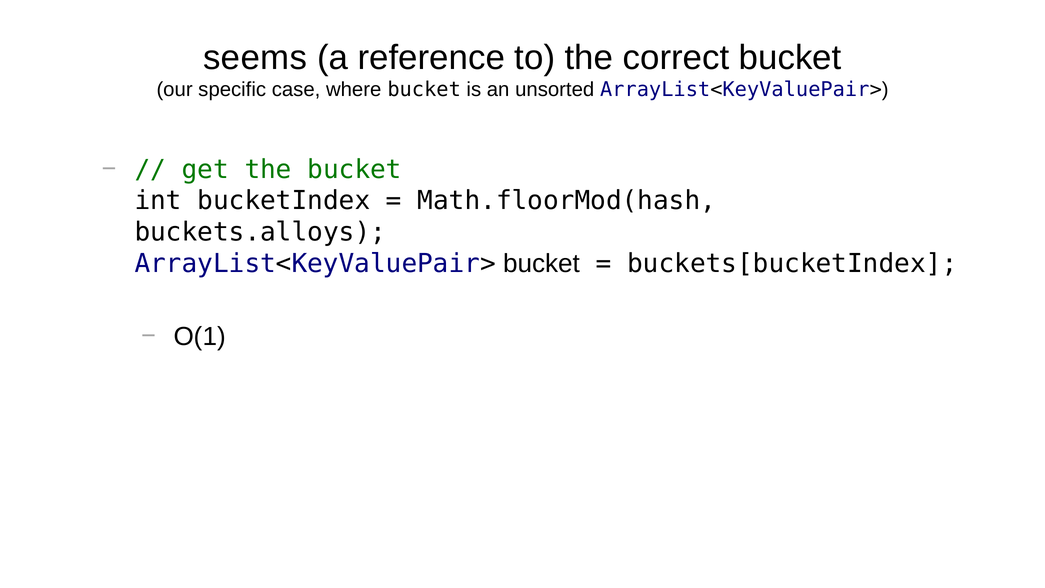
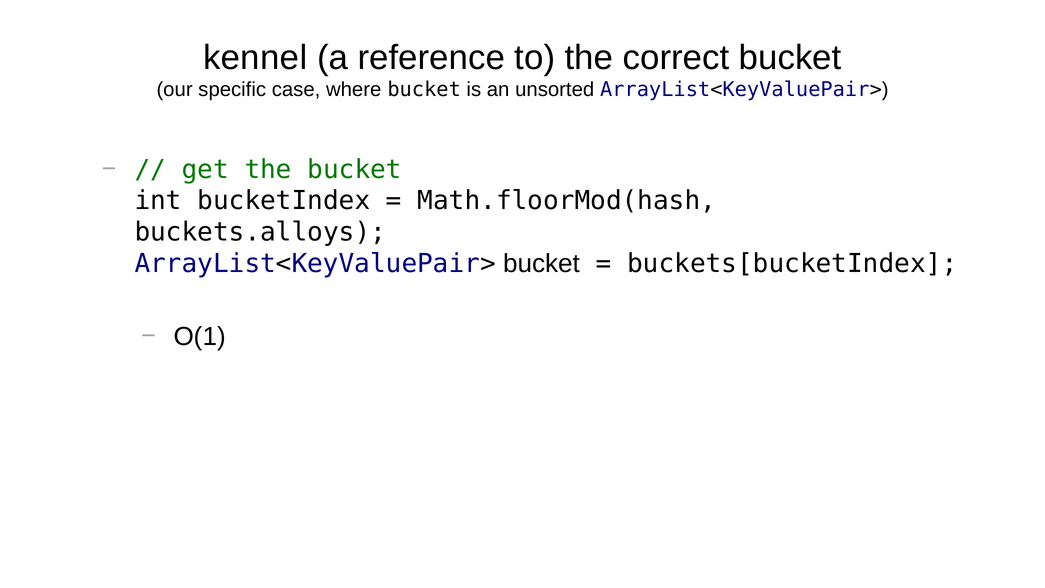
seems: seems -> kennel
